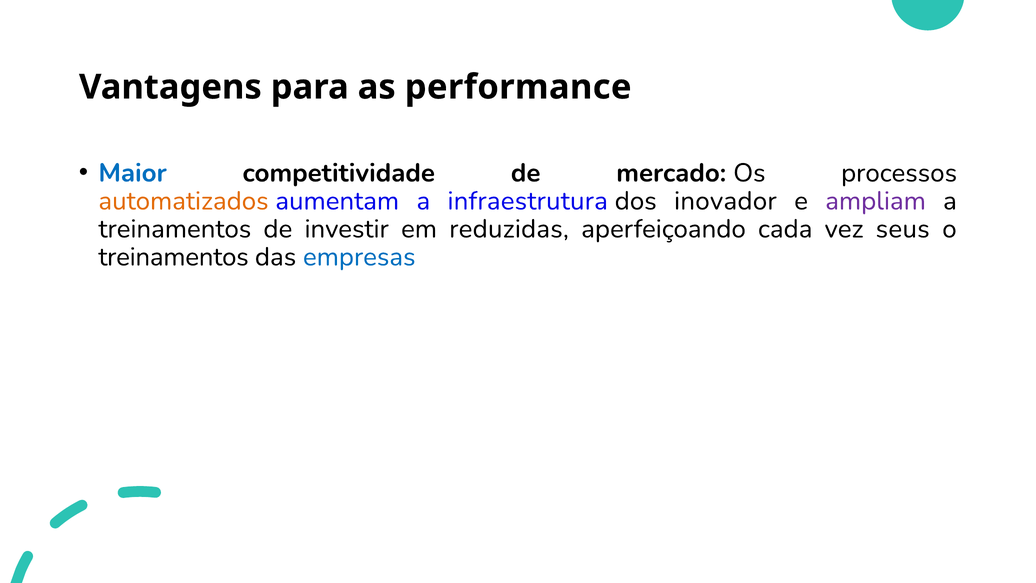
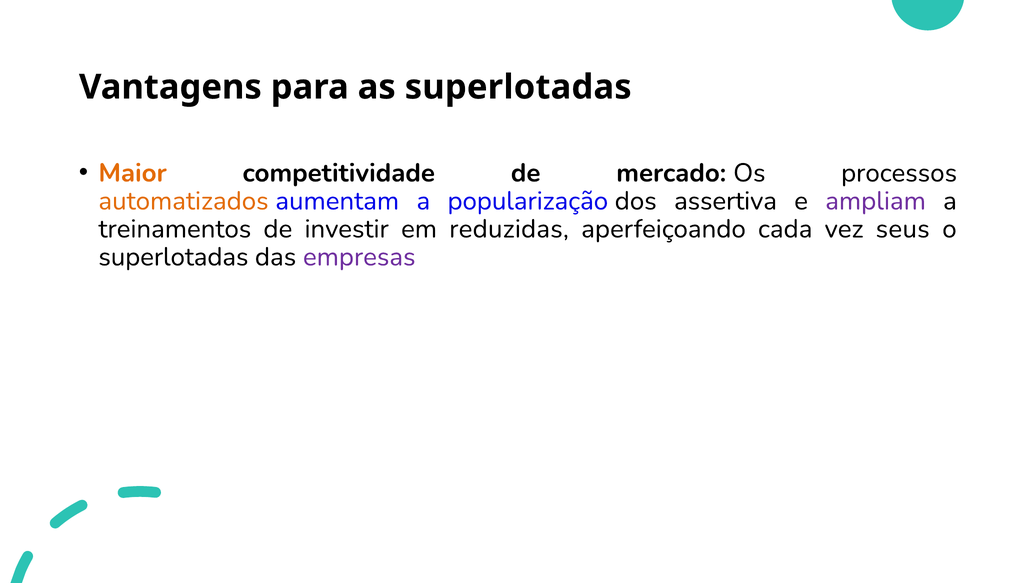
as performance: performance -> superlotadas
Maior colour: blue -> orange
infraestrutura: infraestrutura -> popularização
inovador: inovador -> assertiva
treinamentos at (173, 257): treinamentos -> superlotadas
empresas colour: blue -> purple
